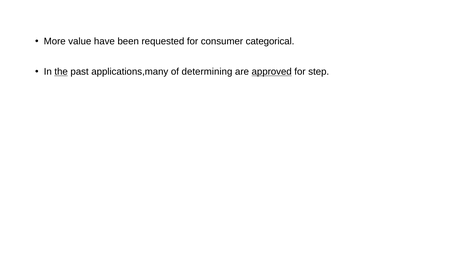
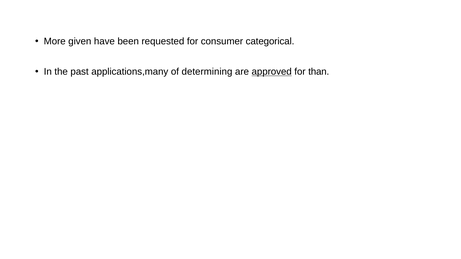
value: value -> given
the underline: present -> none
step: step -> than
